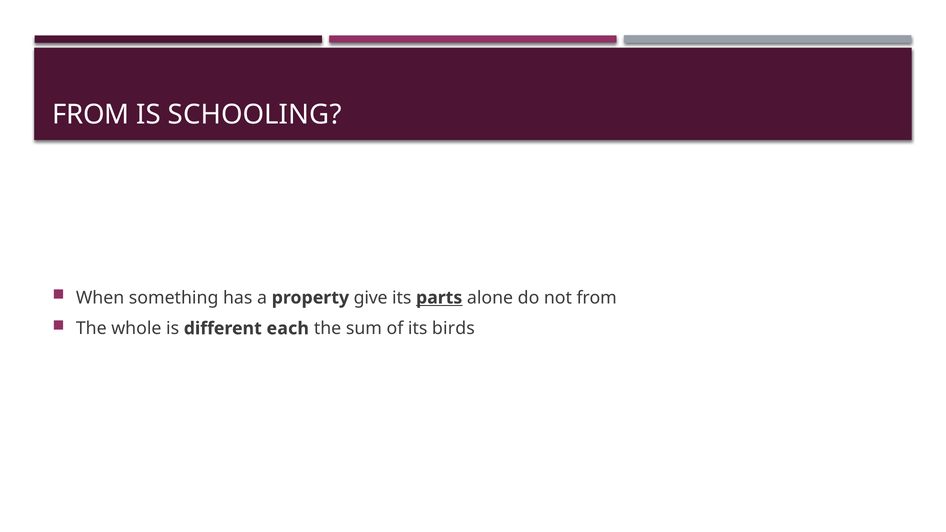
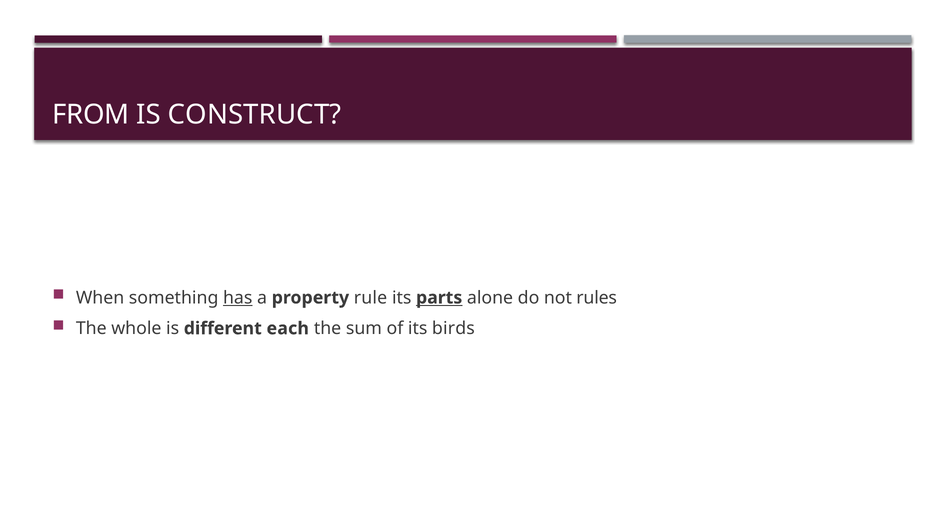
SCHOOLING: SCHOOLING -> CONSTRUCT
has underline: none -> present
give: give -> rule
not from: from -> rules
